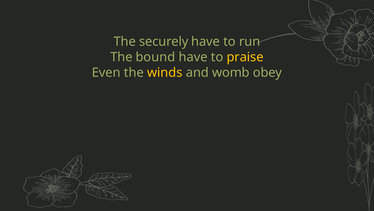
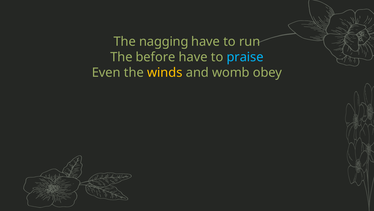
securely: securely -> nagging
bound: bound -> before
praise colour: yellow -> light blue
